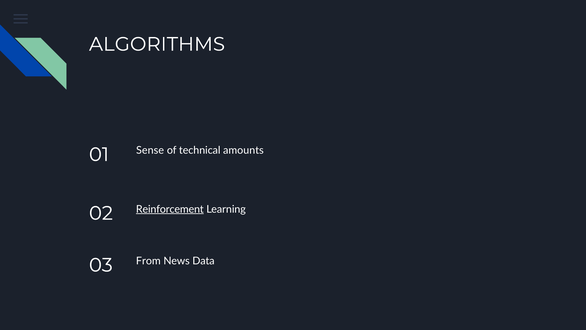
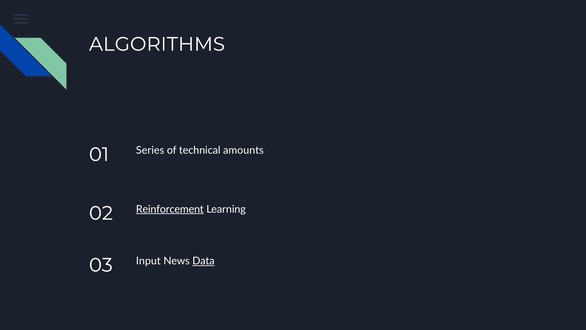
Sense: Sense -> Series
From: From -> Input
Data underline: none -> present
